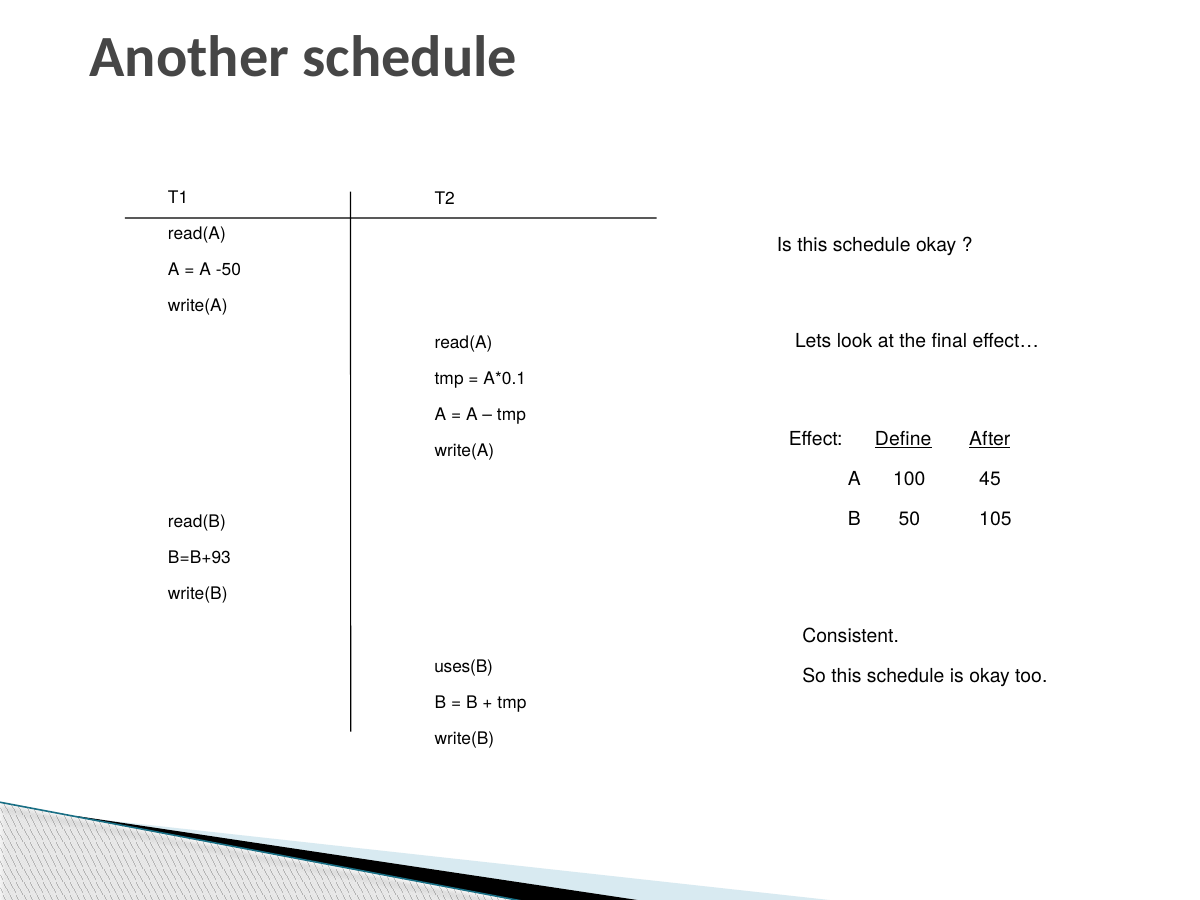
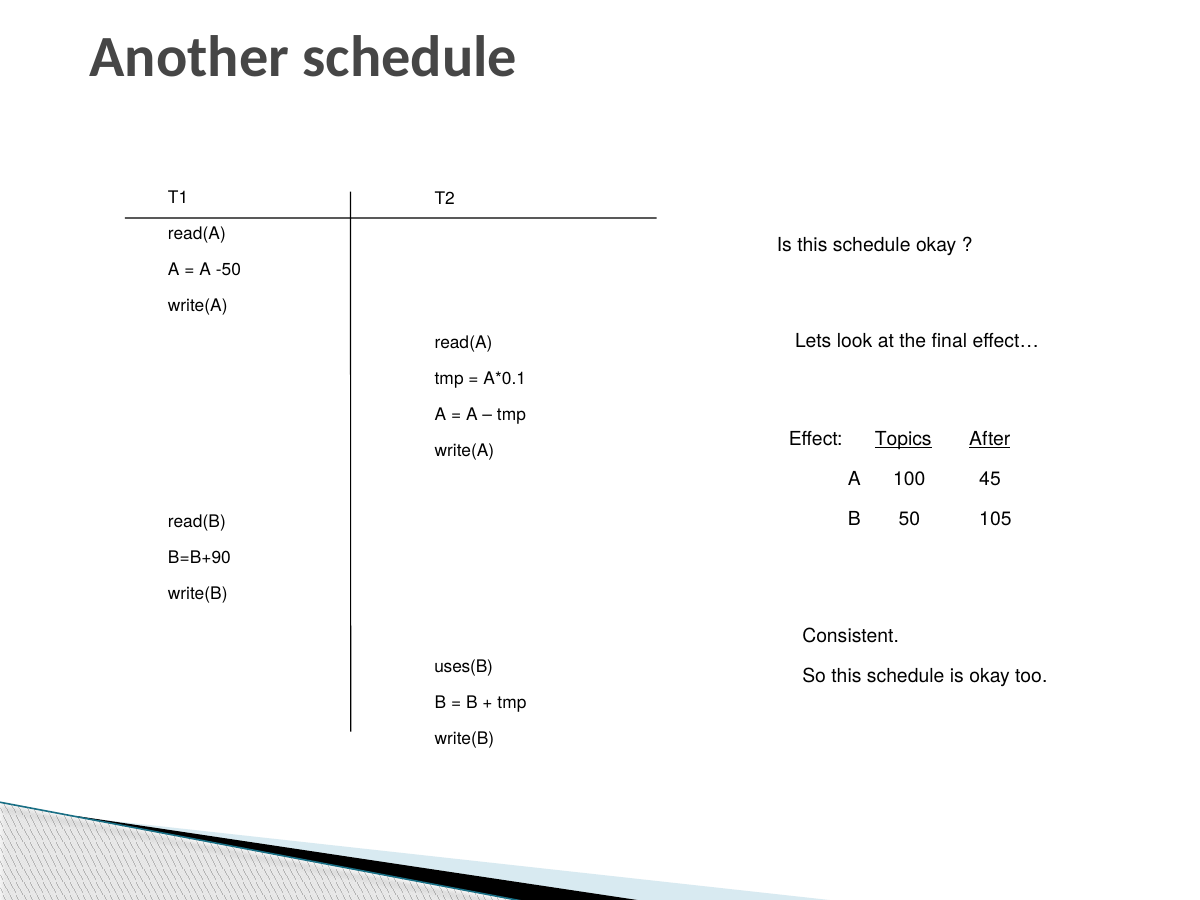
Define: Define -> Topics
B=B+93: B=B+93 -> B=B+90
